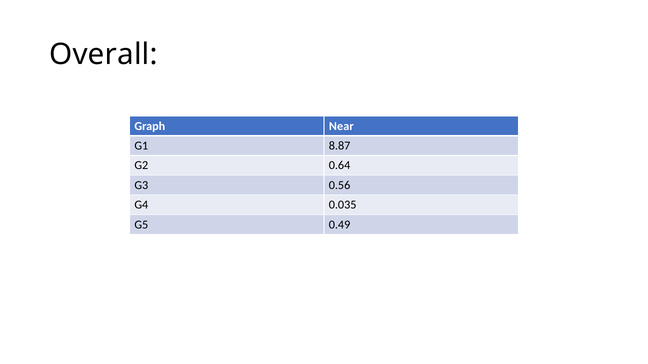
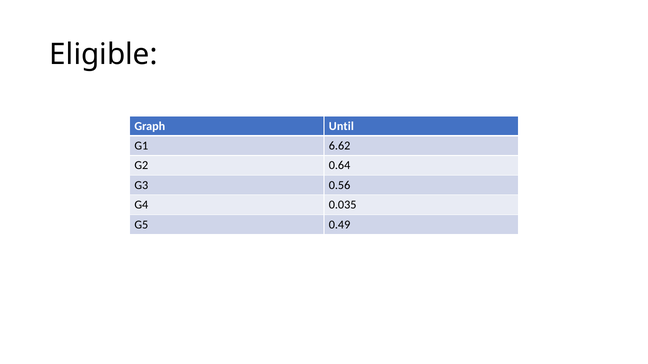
Overall: Overall -> Eligible
Near: Near -> Until
8.87: 8.87 -> 6.62
